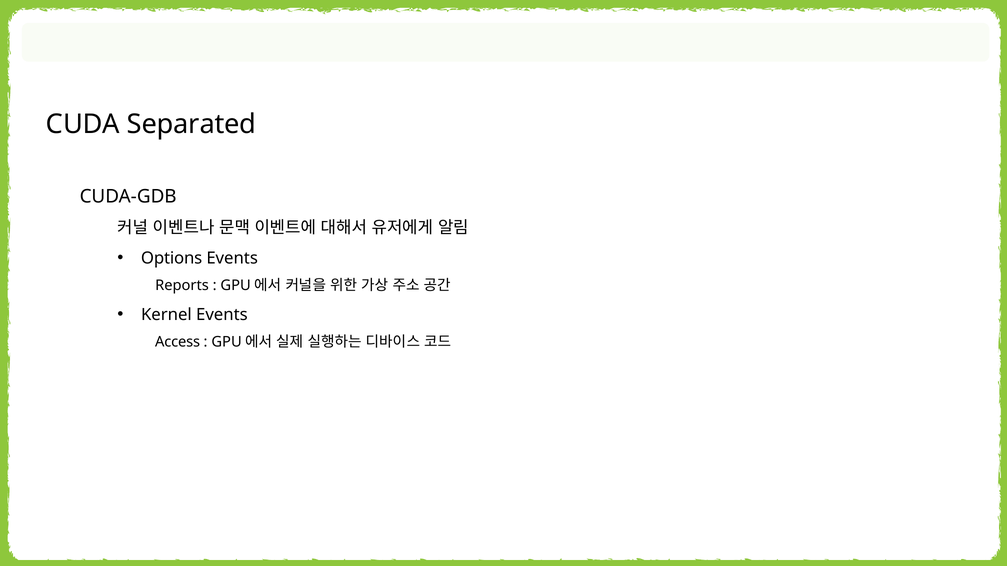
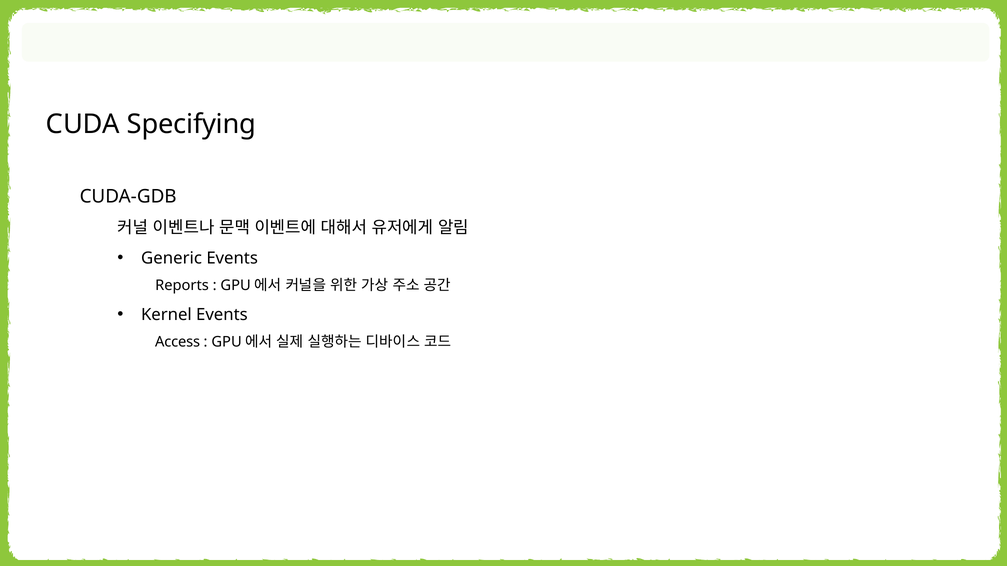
Separated: Separated -> Specifying
Options: Options -> Generic
